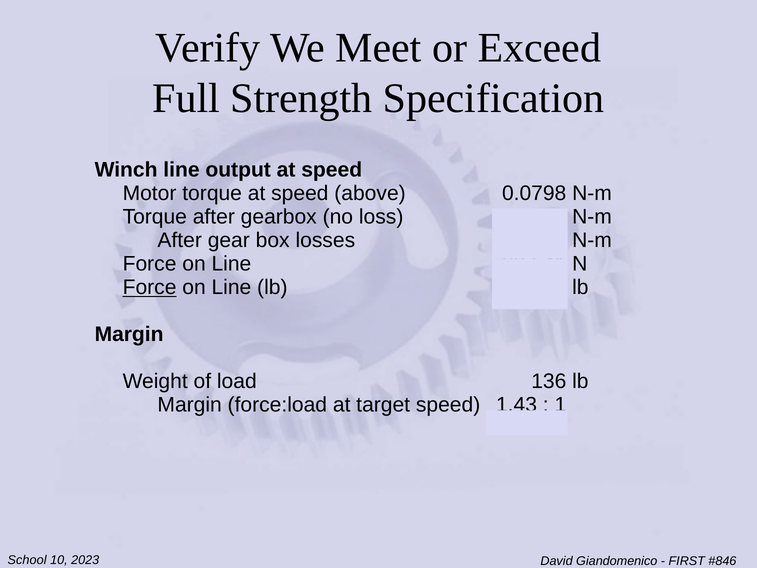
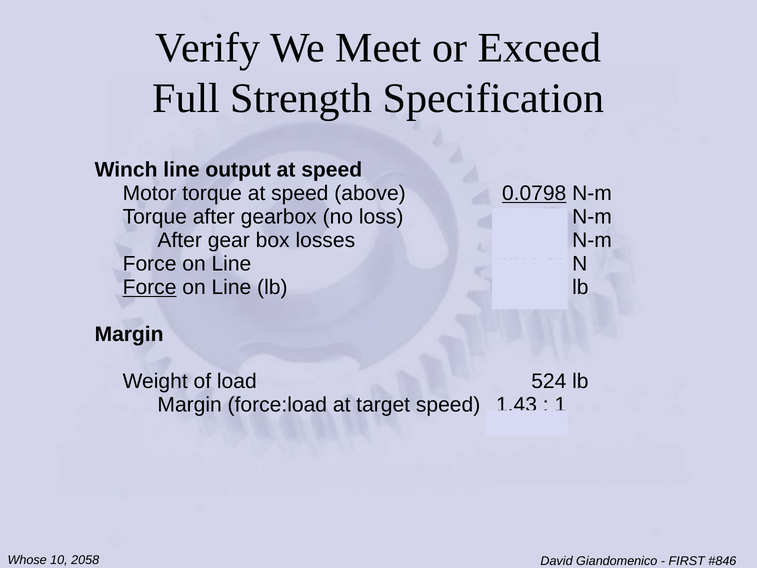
0.0798 underline: none -> present
136: 136 -> 524
School: School -> Whose
2023: 2023 -> 2058
